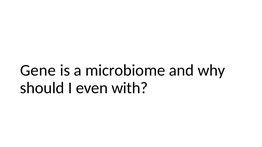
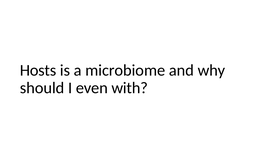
Gene: Gene -> Hosts
